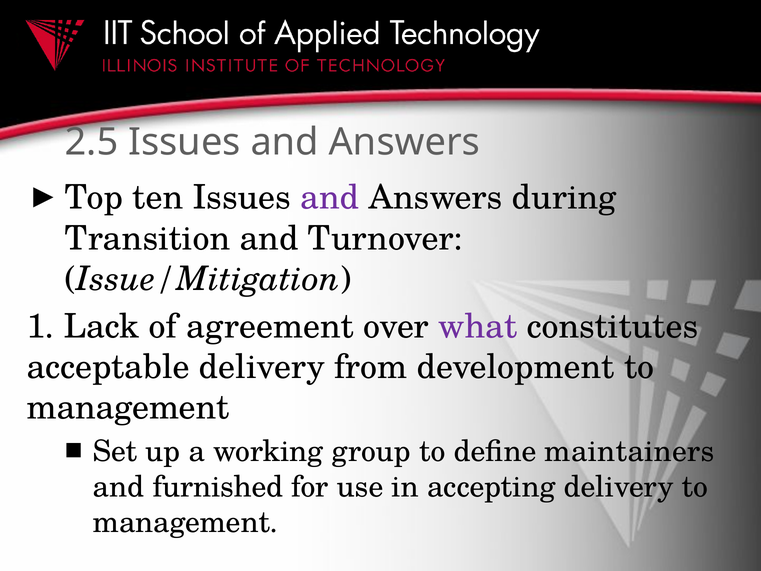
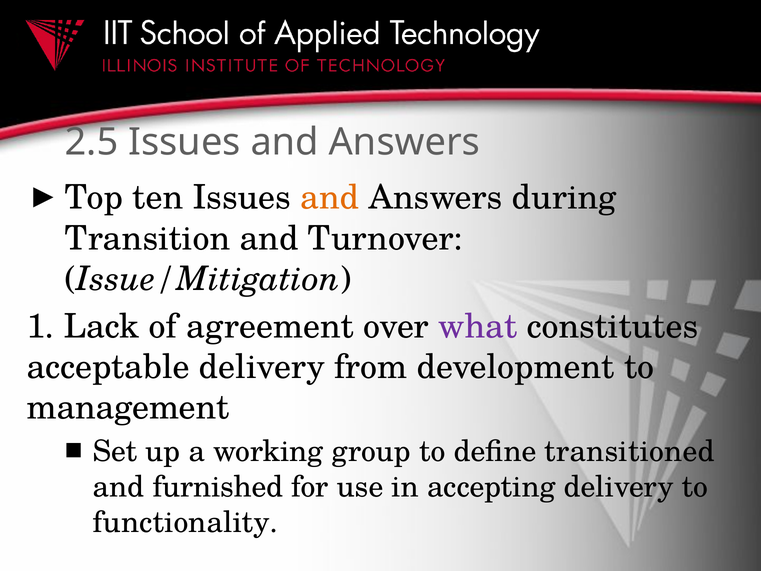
and at (330, 198) colour: purple -> orange
maintainers: maintainers -> transitioned
management at (186, 522): management -> functionality
